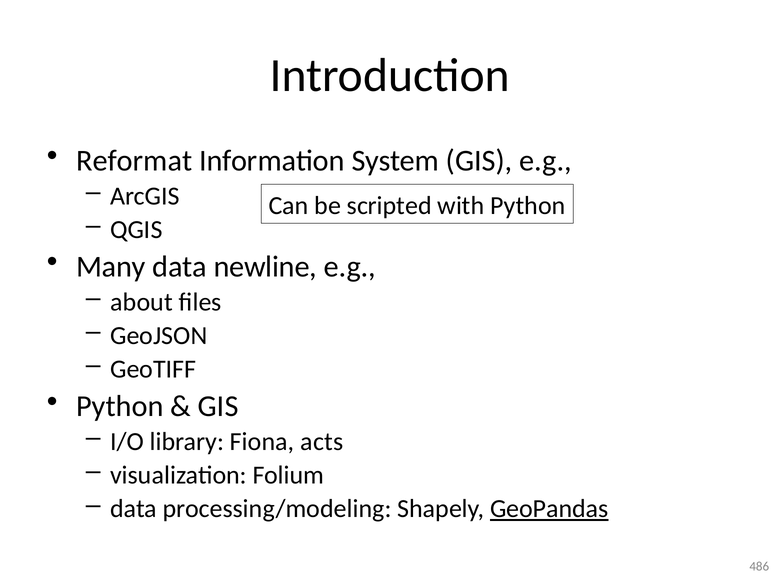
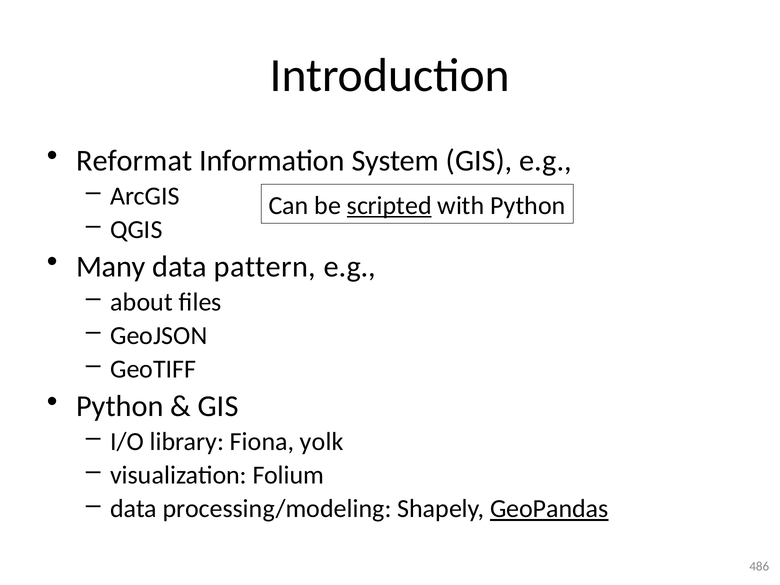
scripted underline: none -> present
newline: newline -> pattern
acts: acts -> yolk
